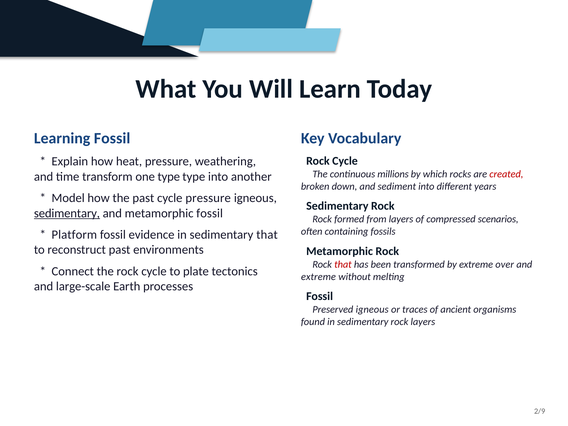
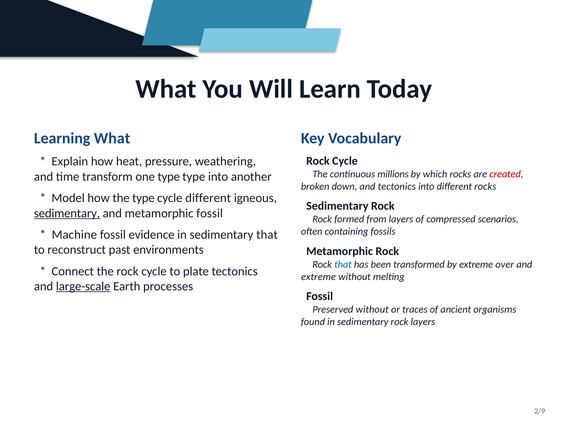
Learning Fossil: Fossil -> What
and sediment: sediment -> tectonics
different years: years -> rocks
the past: past -> type
cycle pressure: pressure -> different
Platform: Platform -> Machine
that at (343, 264) colour: red -> blue
large-scale underline: none -> present
Preserved igneous: igneous -> without
